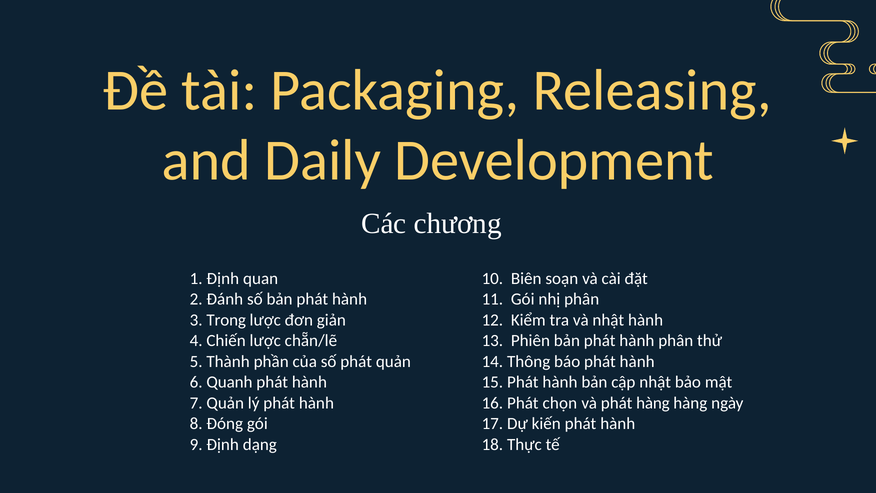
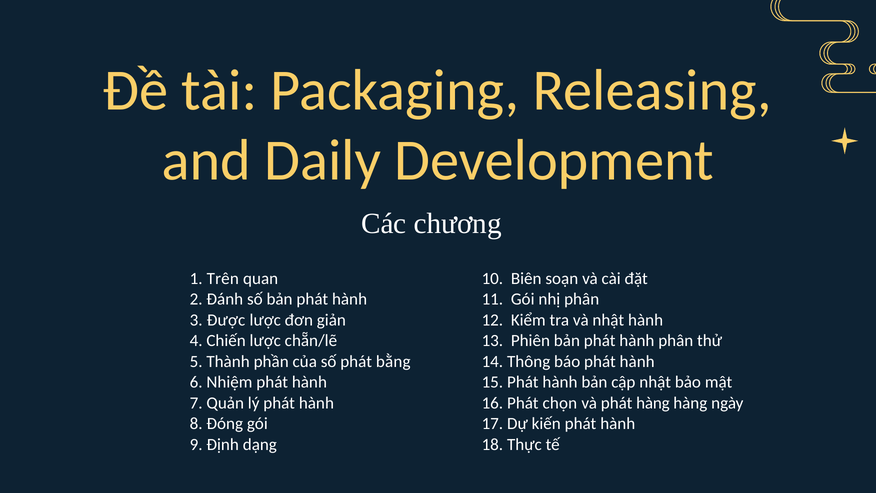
1 Định: Định -> Trên
Trong: Trong -> Được
phát quản: quản -> bằng
Quanh: Quanh -> Nhiệm
